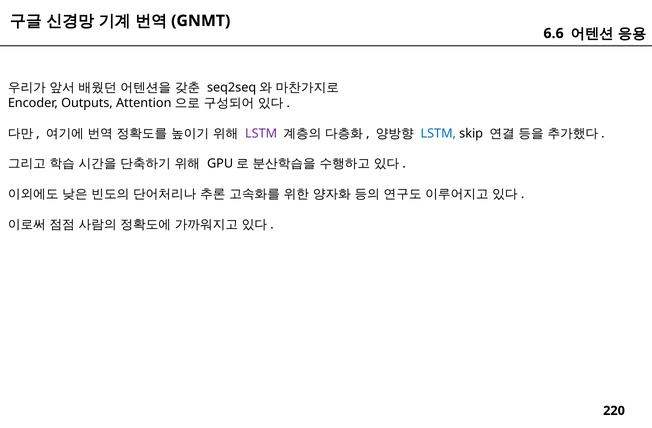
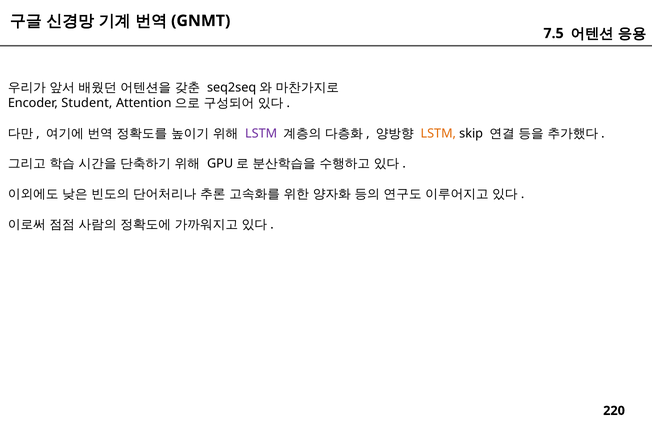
6.6: 6.6 -> 7.5
Outputs: Outputs -> Student
LSTM at (438, 133) colour: blue -> orange
